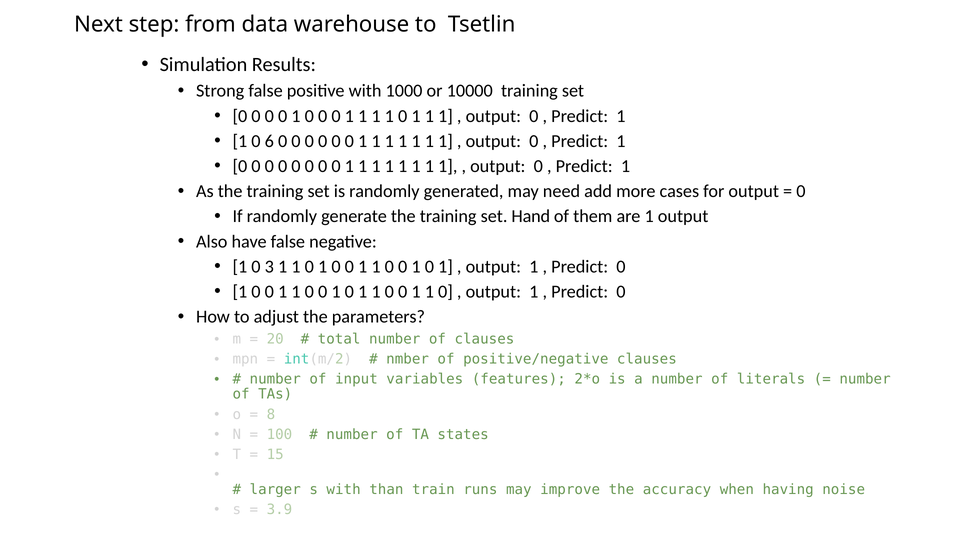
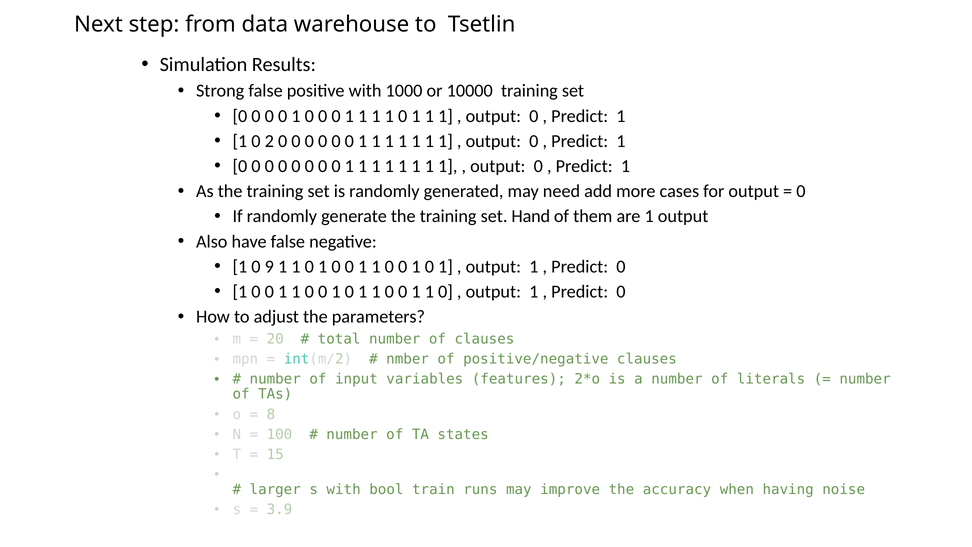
6: 6 -> 2
3: 3 -> 9
than: than -> bool
